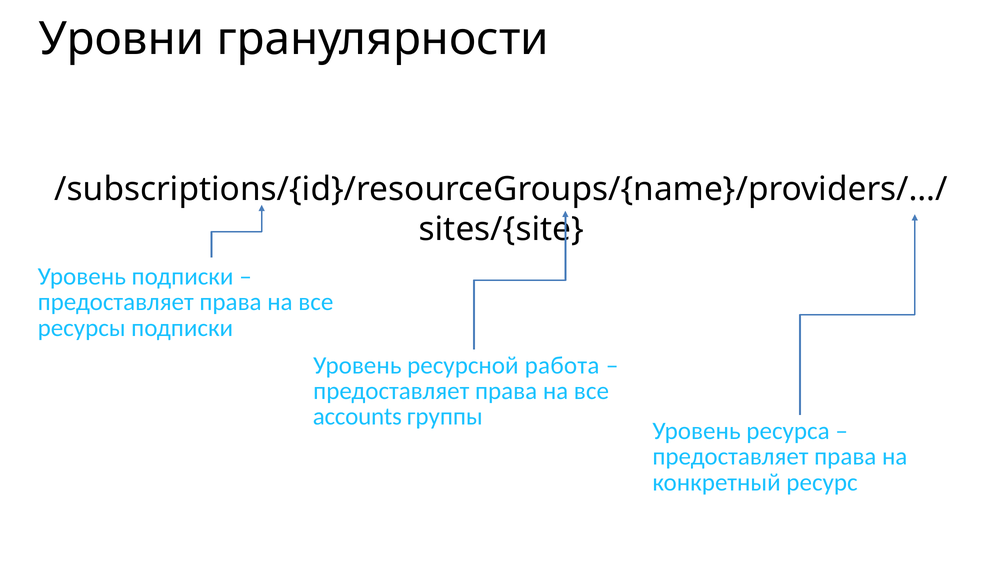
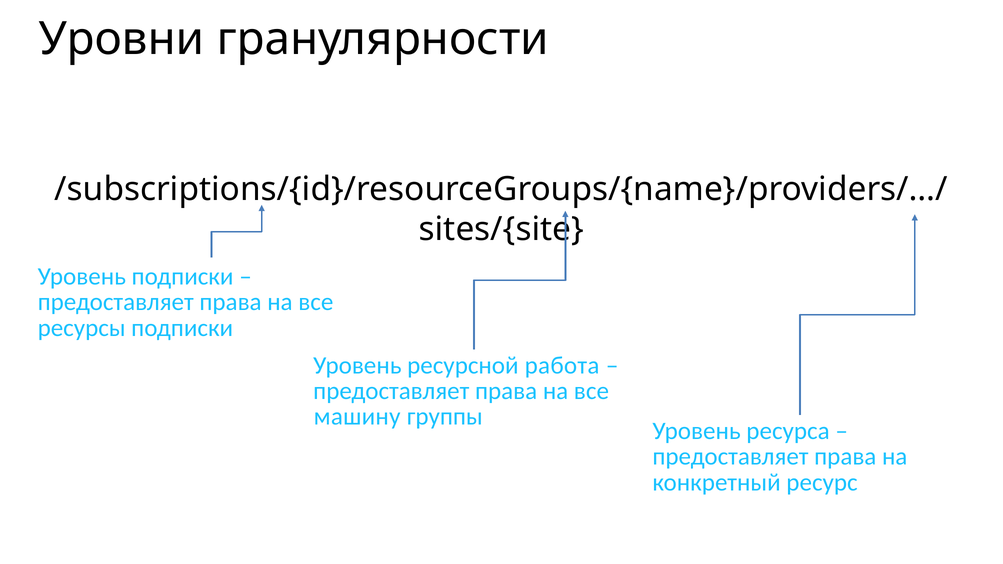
accounts: accounts -> машину
